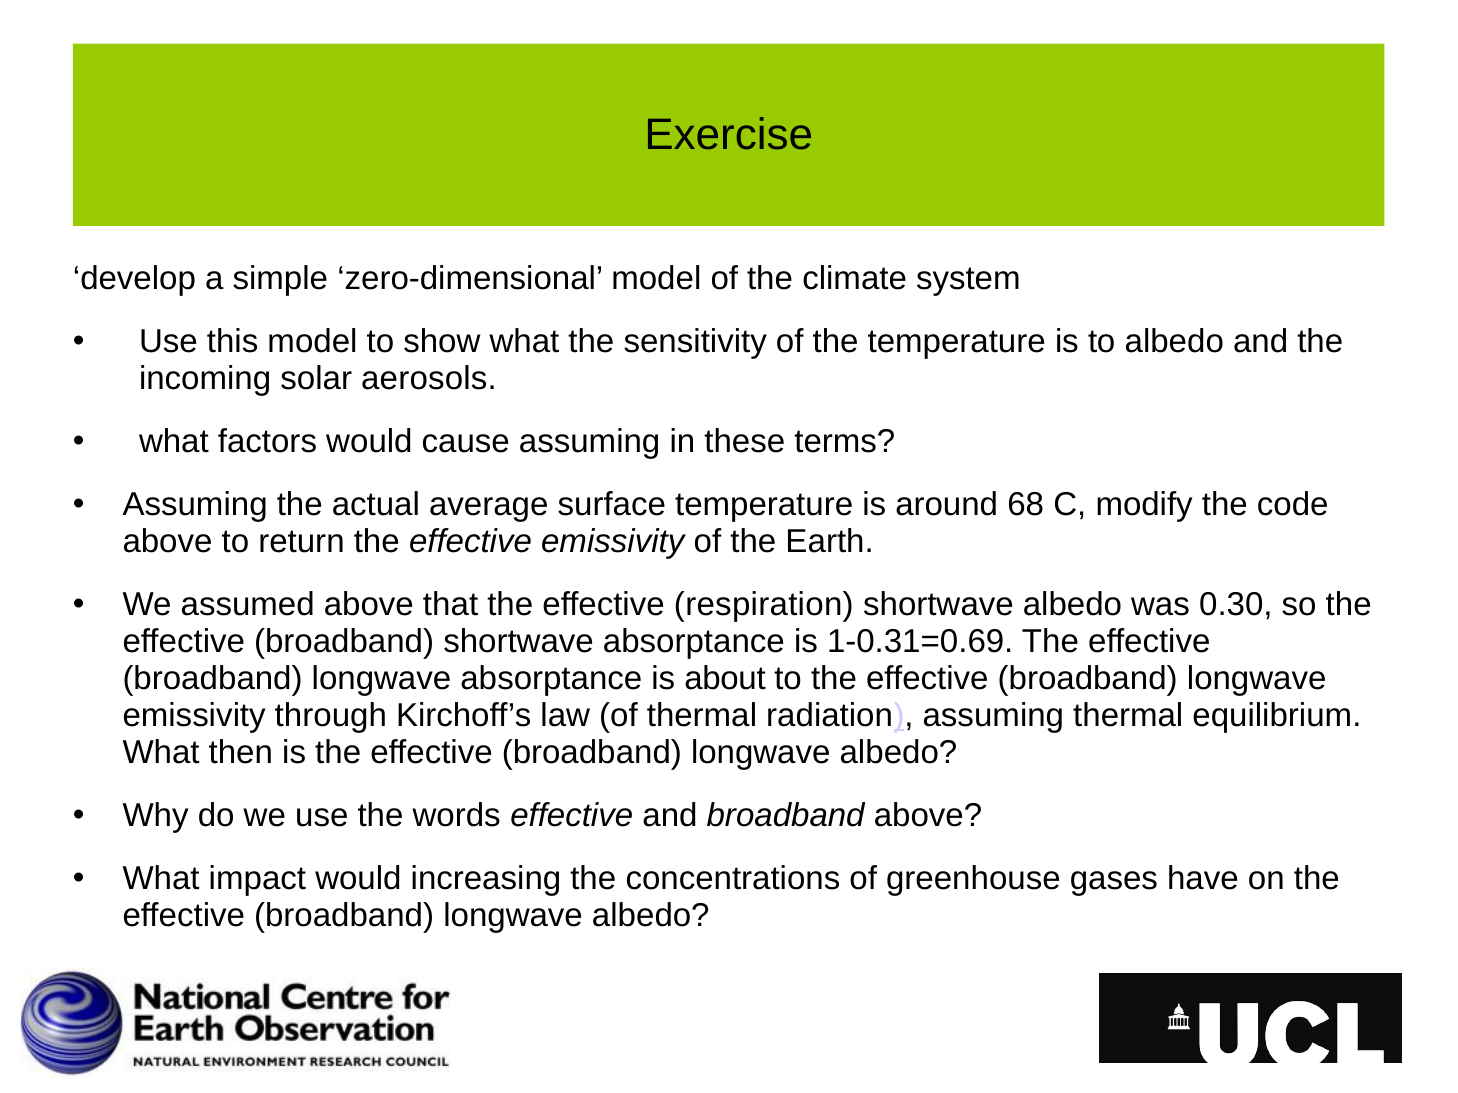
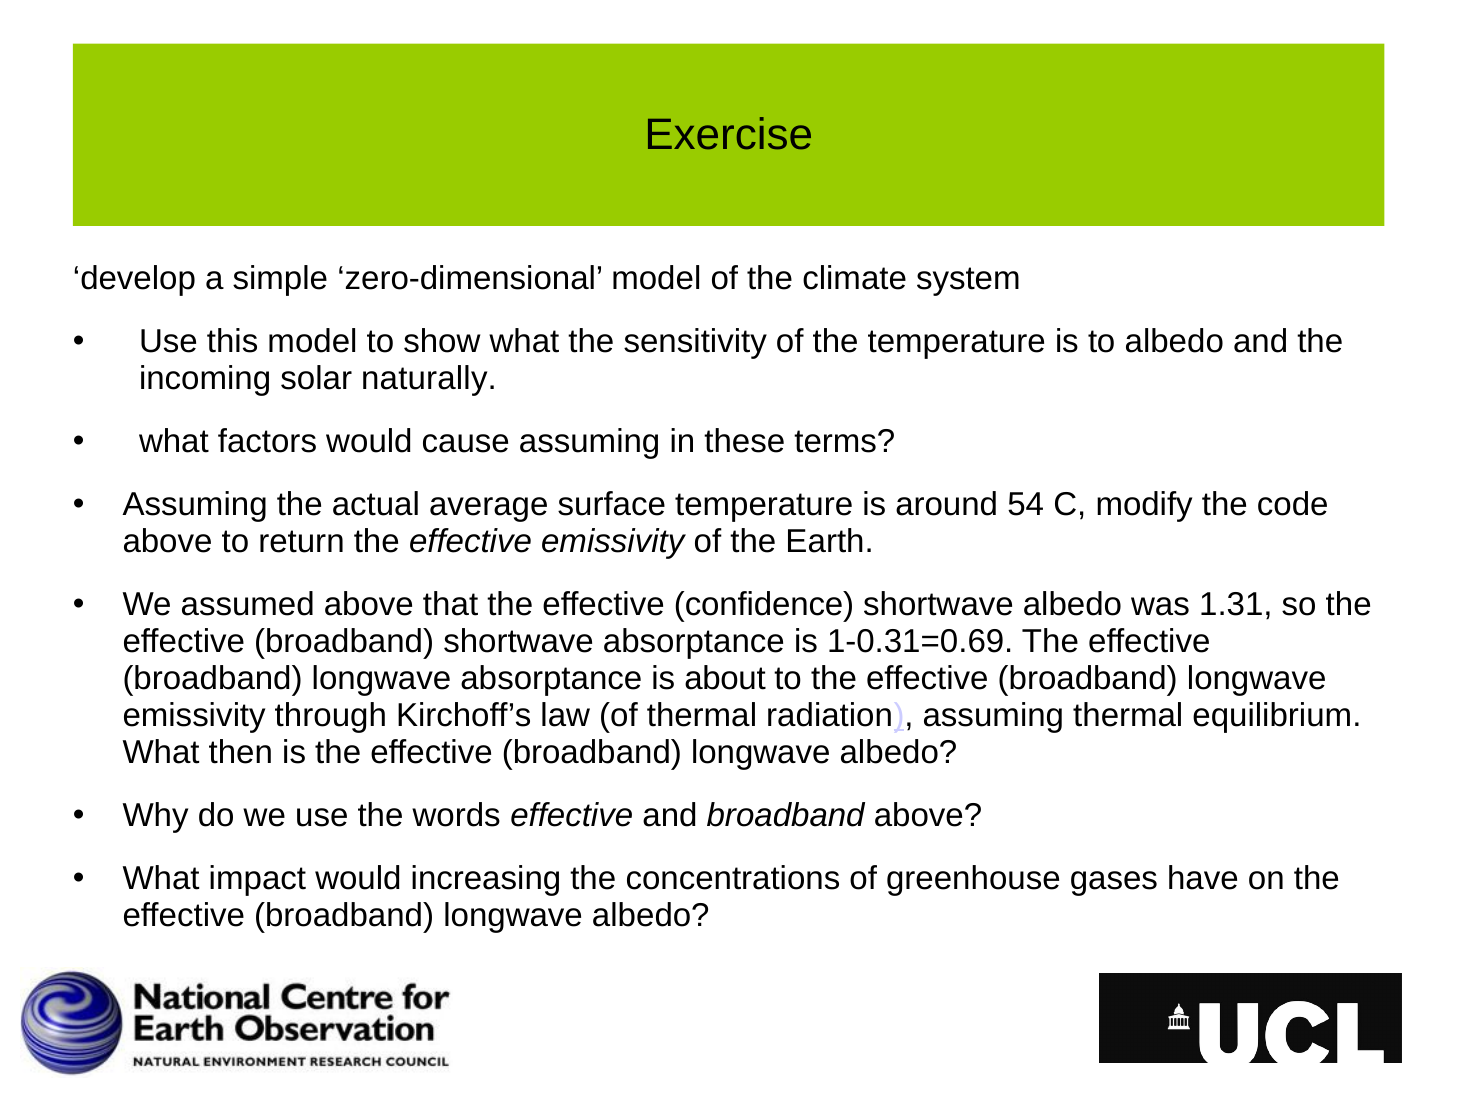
aerosols: aerosols -> naturally
68: 68 -> 54
respiration: respiration -> confidence
0.30: 0.30 -> 1.31
